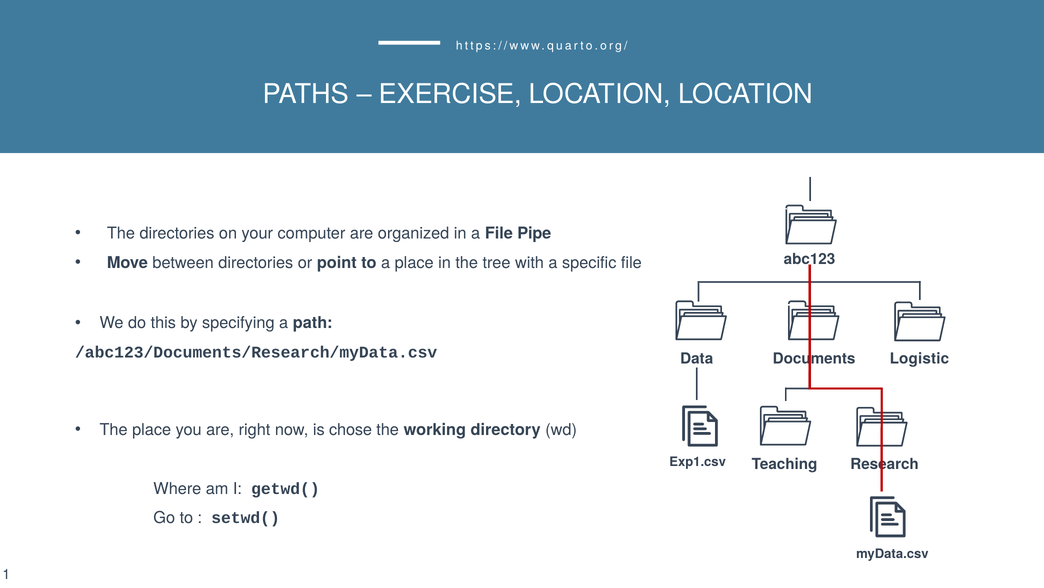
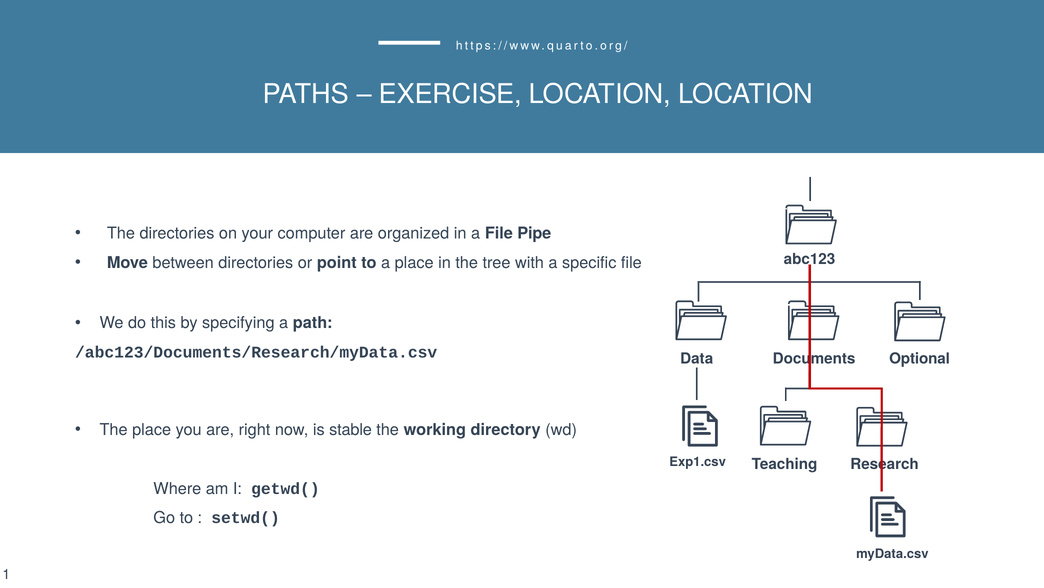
Logistic: Logistic -> Optional
chose: chose -> stable
